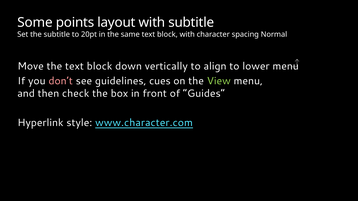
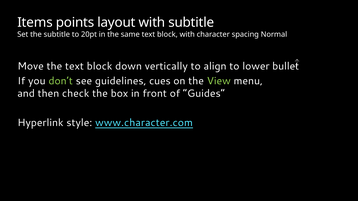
Some: Some -> Items
lower menu: menu -> bullet
don’t colour: pink -> light green
